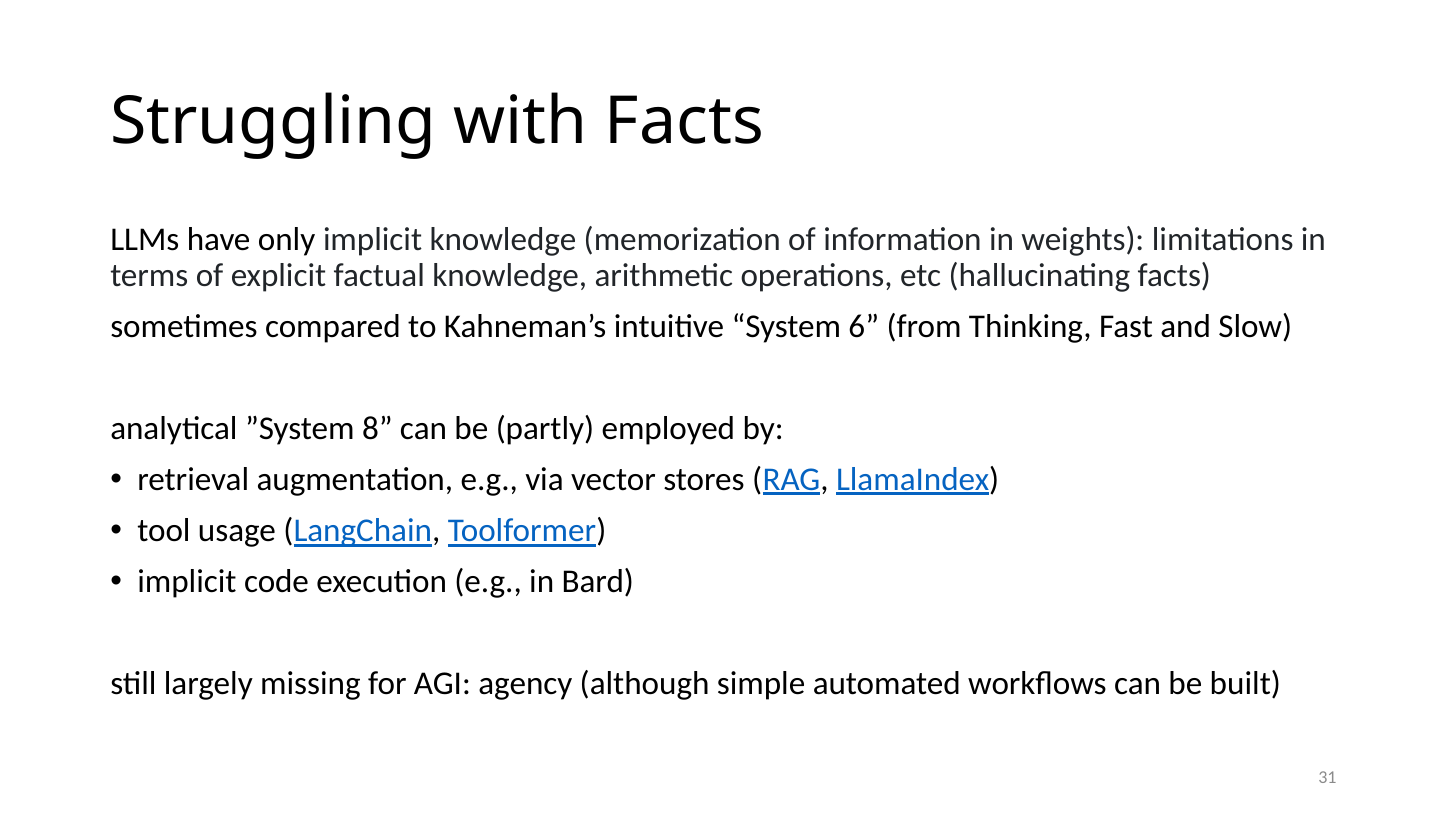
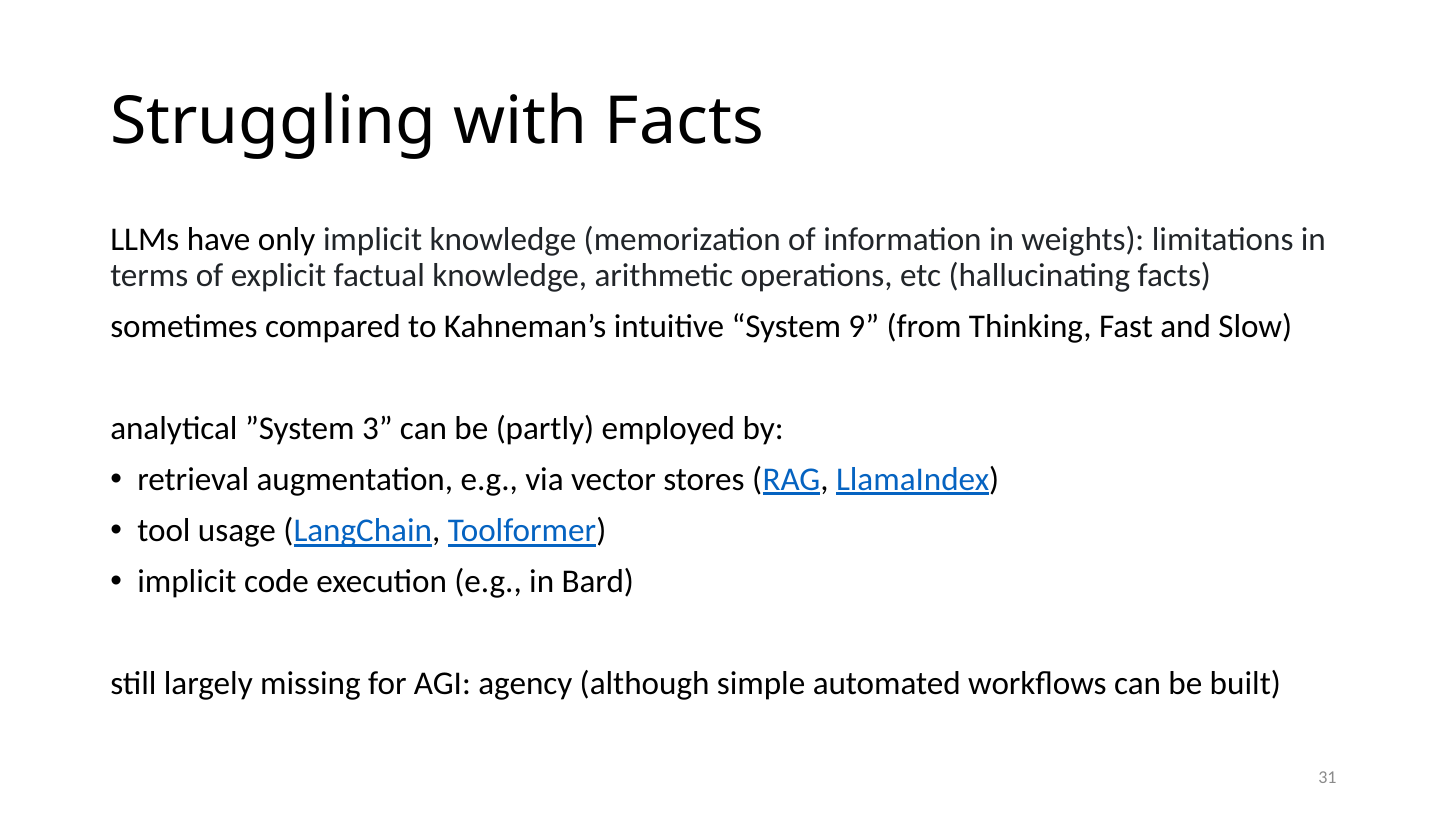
6: 6 -> 9
8: 8 -> 3
